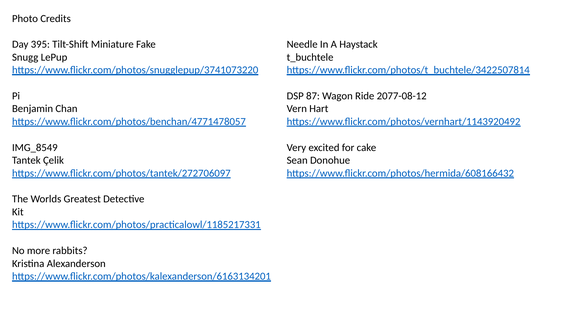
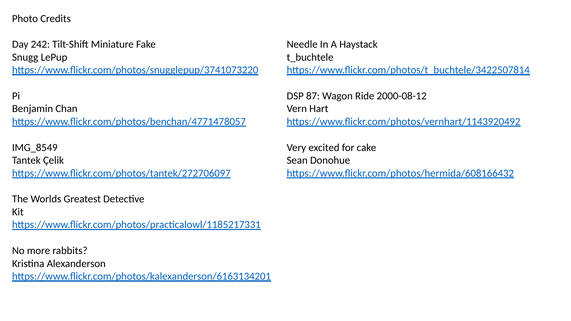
395: 395 -> 242
2077-08-12: 2077-08-12 -> 2000-08-12
